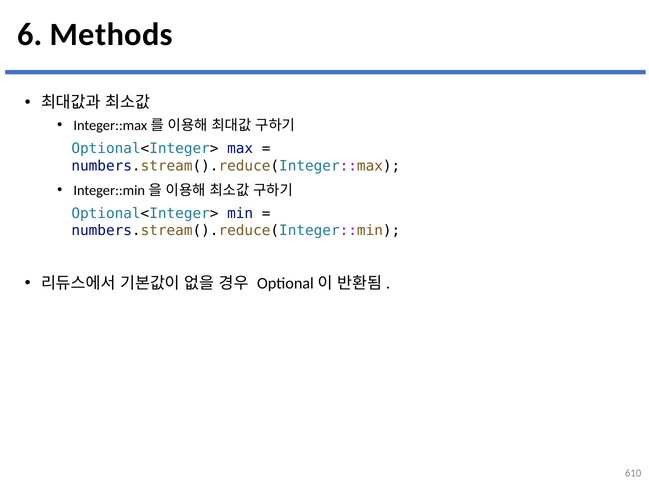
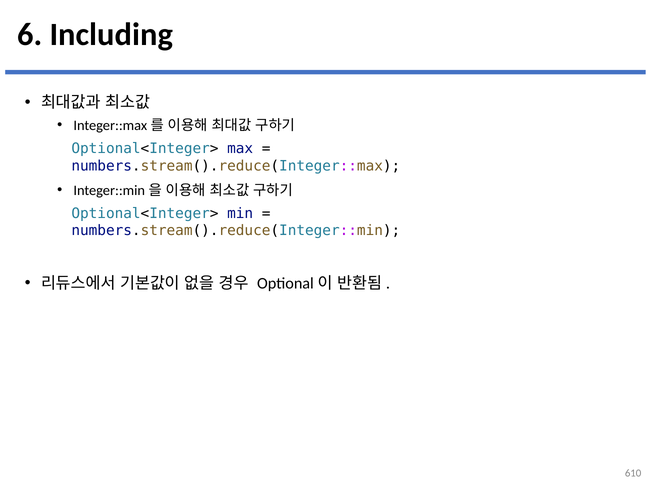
Methods: Methods -> Including
